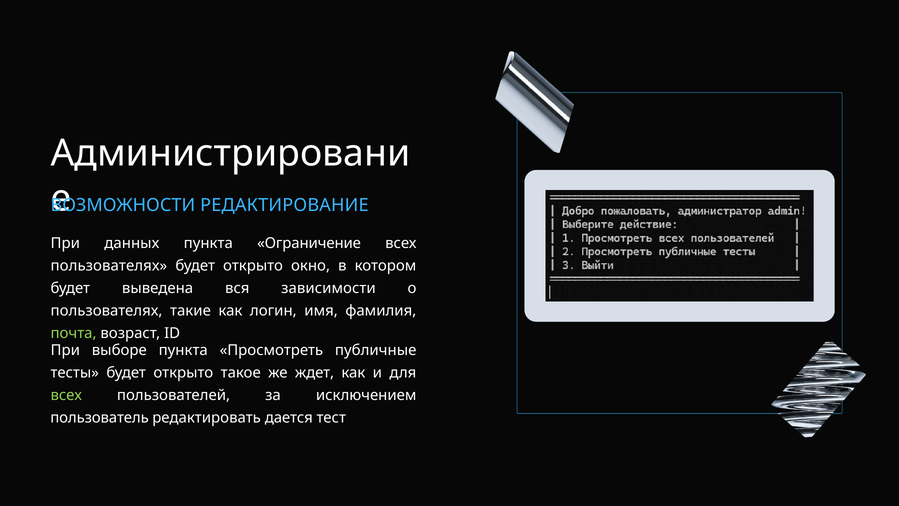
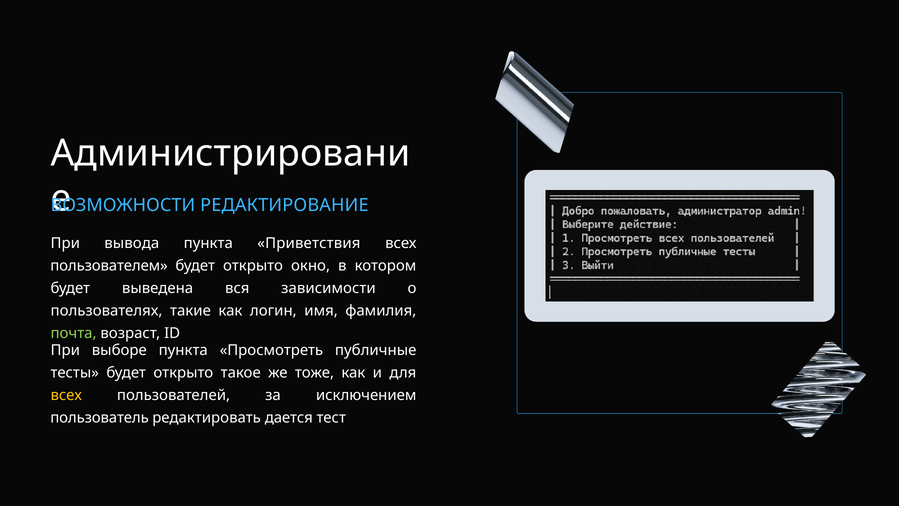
данных: данных -> вывода
Ограничение: Ограничение -> Приветствия
пользователях at (109, 265): пользователях -> пользователем
ждет: ждет -> тоже
всех at (66, 395) colour: light green -> yellow
